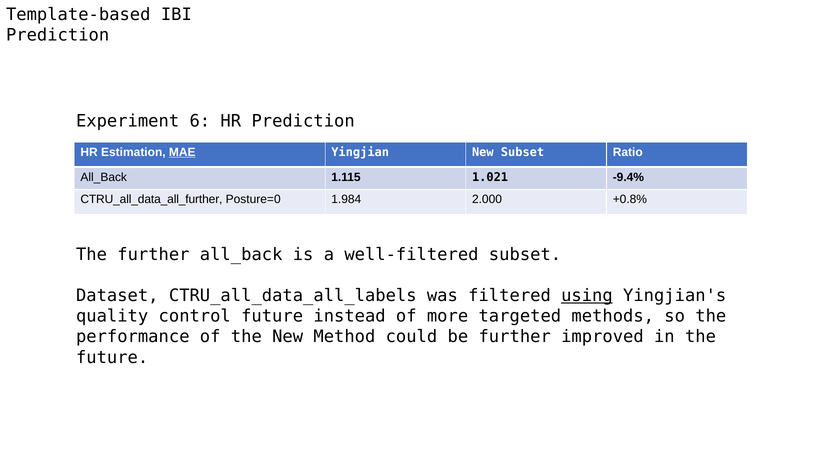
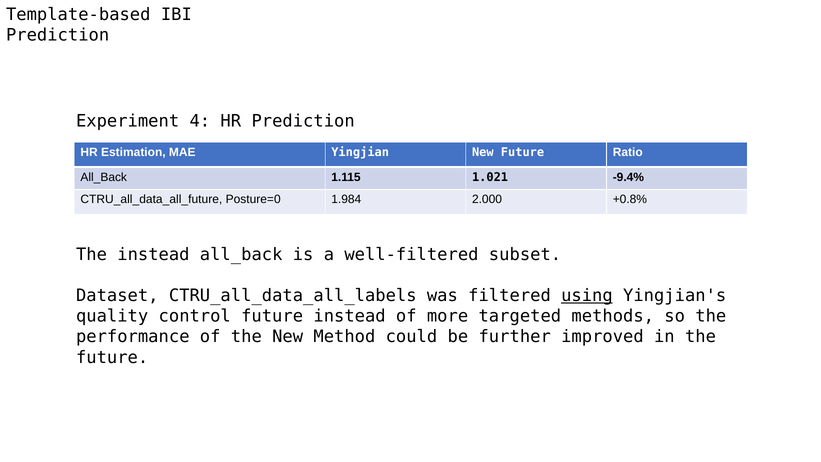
6: 6 -> 4
MAE underline: present -> none
New Subset: Subset -> Future
CTRU_all_data_all_further: CTRU_all_data_all_further -> CTRU_all_data_all_future
The further: further -> instead
